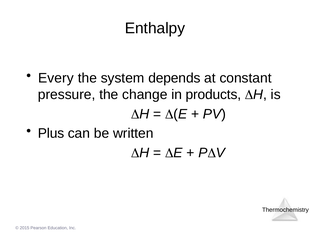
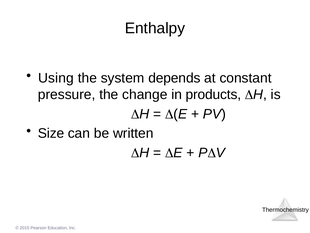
Every: Every -> Using
Plus: Plus -> Size
